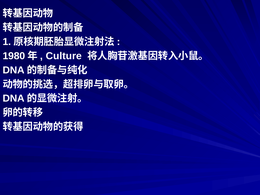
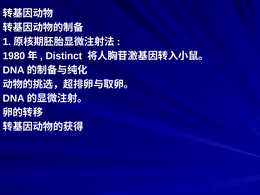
Culture: Culture -> Distinct
